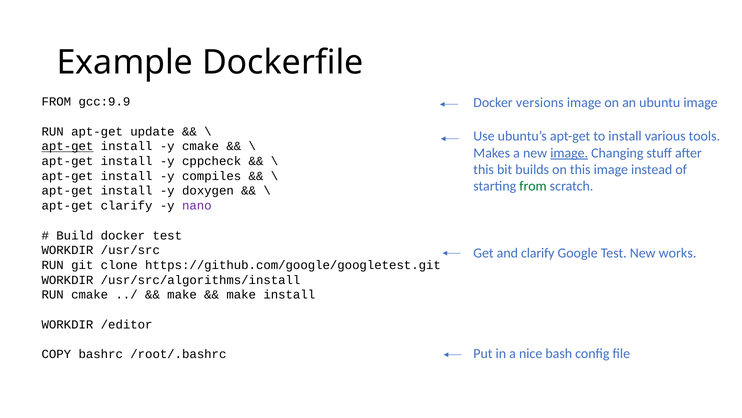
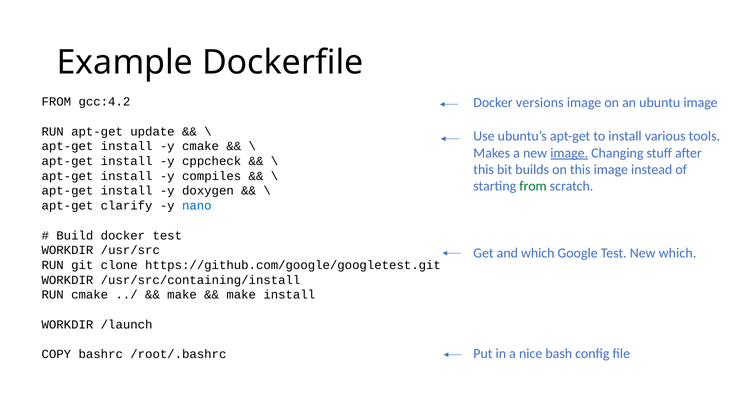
gcc:9.9: gcc:9.9 -> gcc:4.2
apt-get at (67, 146) underline: present -> none
nano colour: purple -> blue
and clarify: clarify -> which
New works: works -> which
/usr/src/algorithms/install: /usr/src/algorithms/install -> /usr/src/containing/install
/editor: /editor -> /launch
